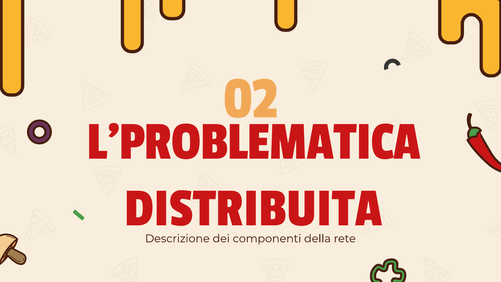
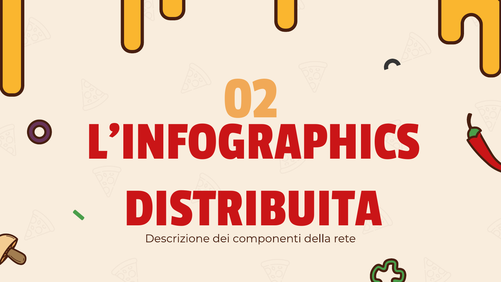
L’PROBLEMATICA: L’PROBLEMATICA -> L’INFOGRAPHICS
